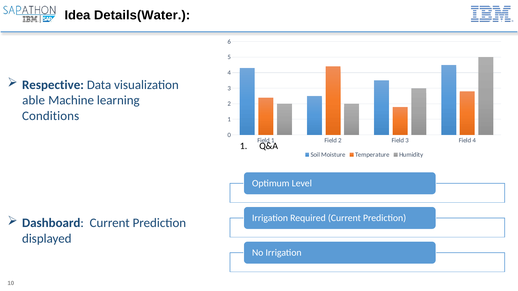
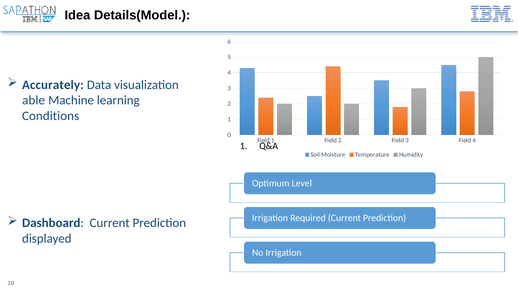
Details(Water: Details(Water -> Details(Model
Respective: Respective -> Accurately
